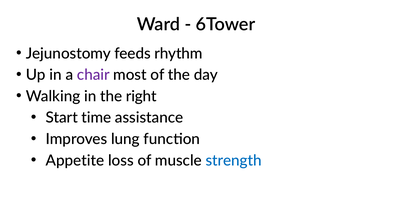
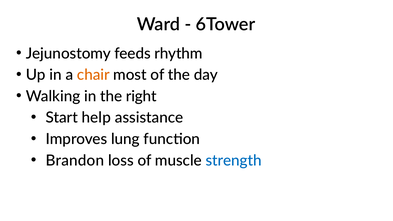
chair colour: purple -> orange
time: time -> help
Appetite: Appetite -> Brandon
